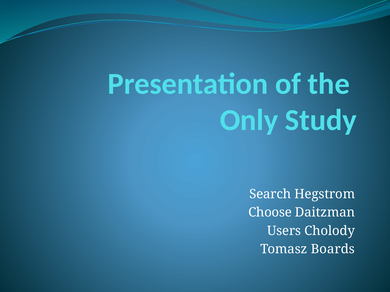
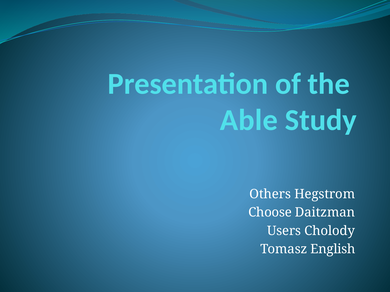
Only: Only -> Able
Search: Search -> Others
Boards: Boards -> English
